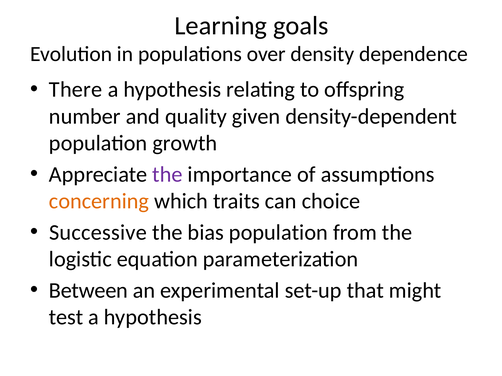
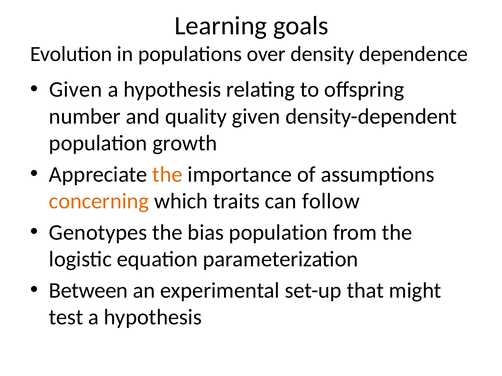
There at (76, 90): There -> Given
the at (167, 175) colour: purple -> orange
choice: choice -> follow
Successive: Successive -> Genotypes
